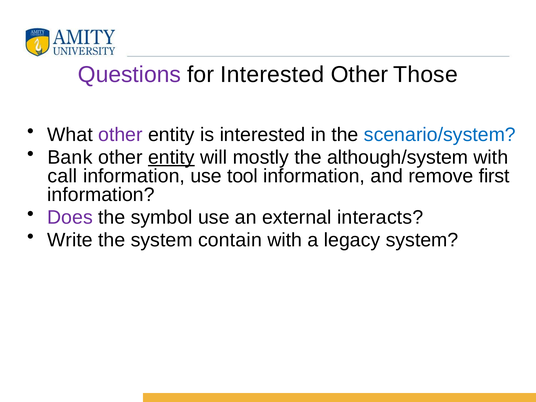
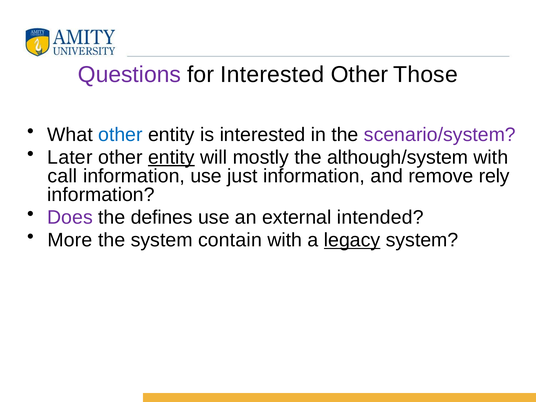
other at (120, 135) colour: purple -> blue
scenario/system colour: blue -> purple
Bank: Bank -> Later
tool: tool -> just
first: first -> rely
symbol: symbol -> defines
interacts: interacts -> intended
Write: Write -> More
legacy underline: none -> present
